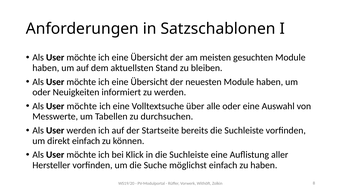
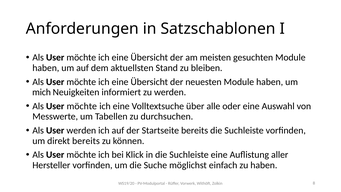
oder at (41, 92): oder -> mich
direkt einfach: einfach -> bereits
